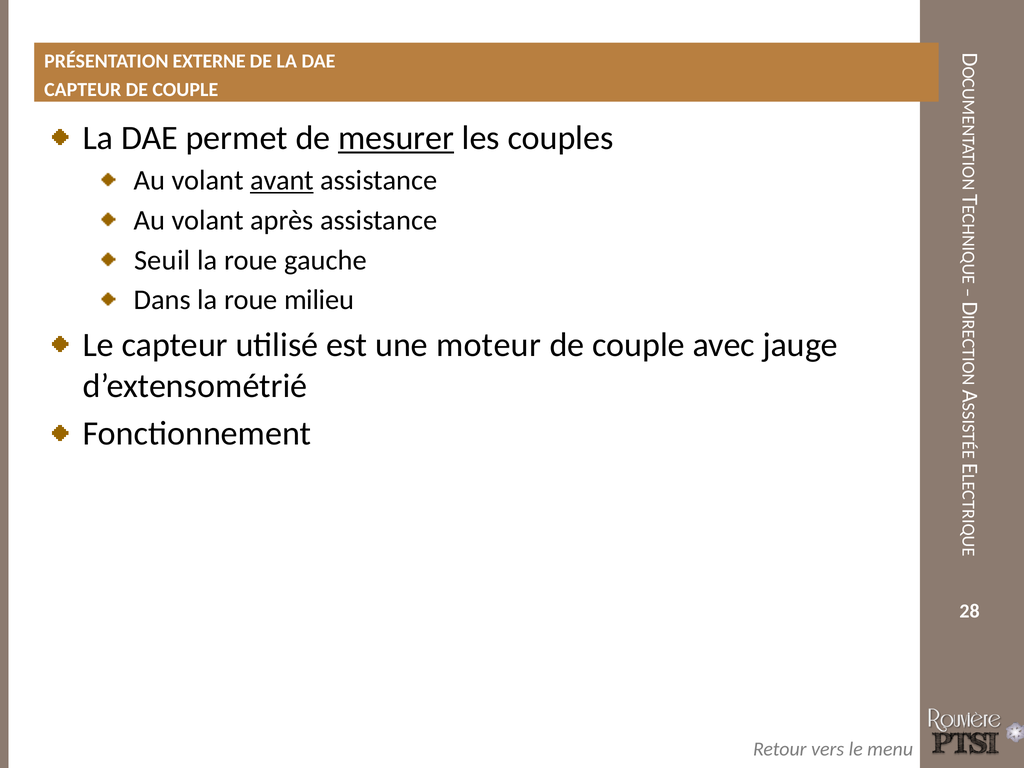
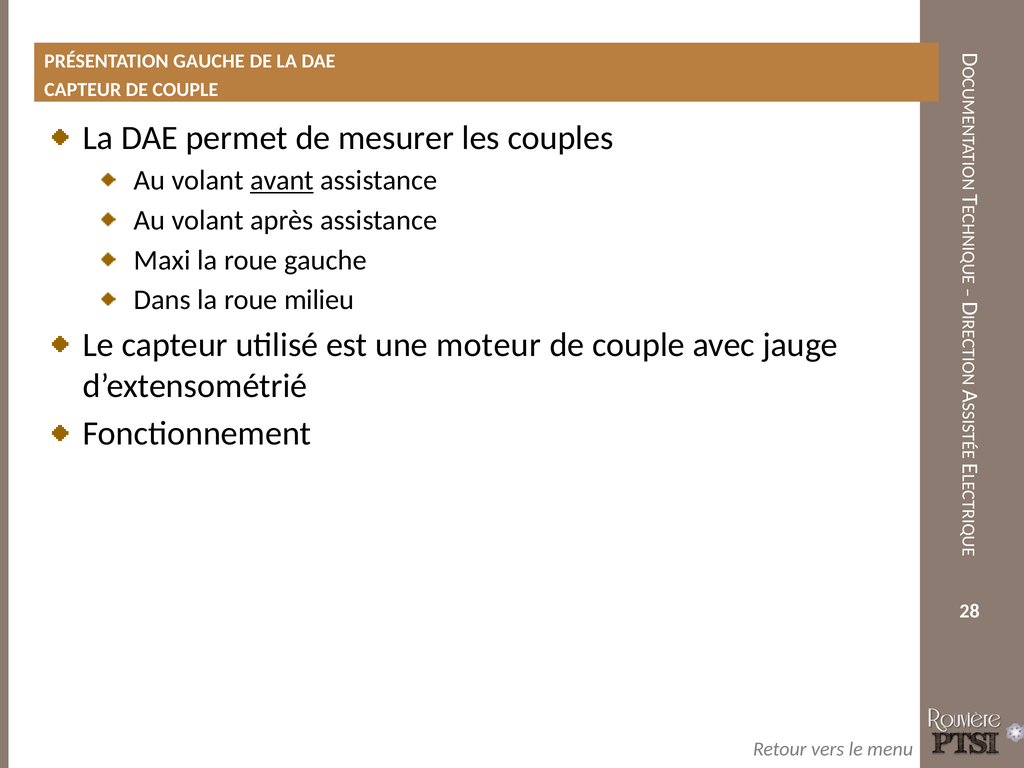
PRÉSENTATION EXTERNE: EXTERNE -> GAUCHE
mesurer underline: present -> none
Seuil: Seuil -> Maxi
